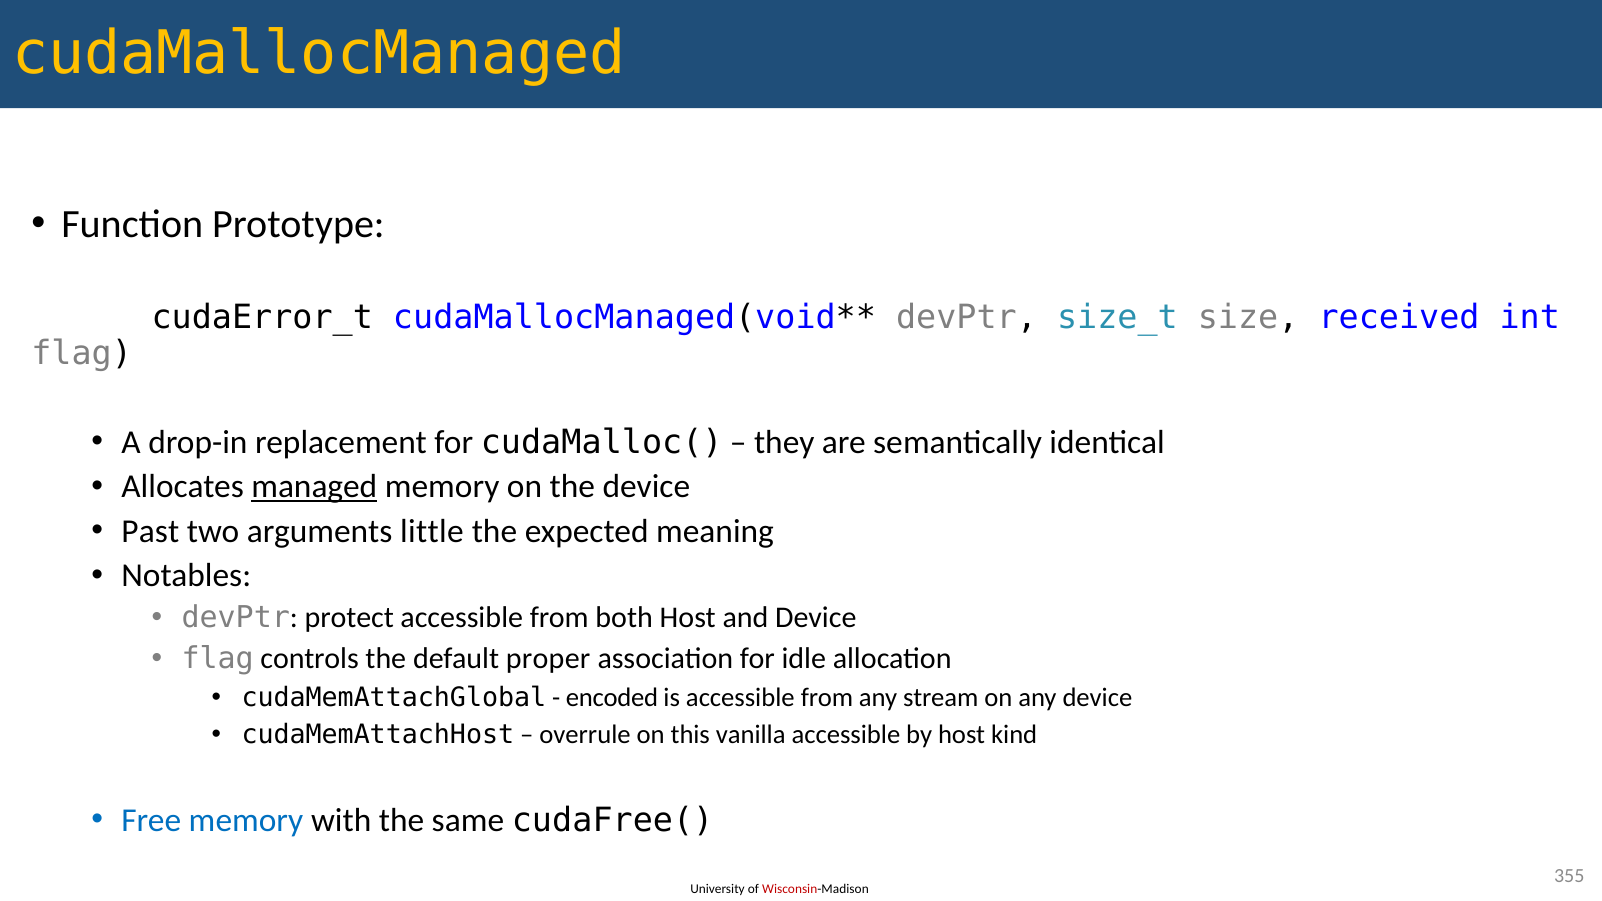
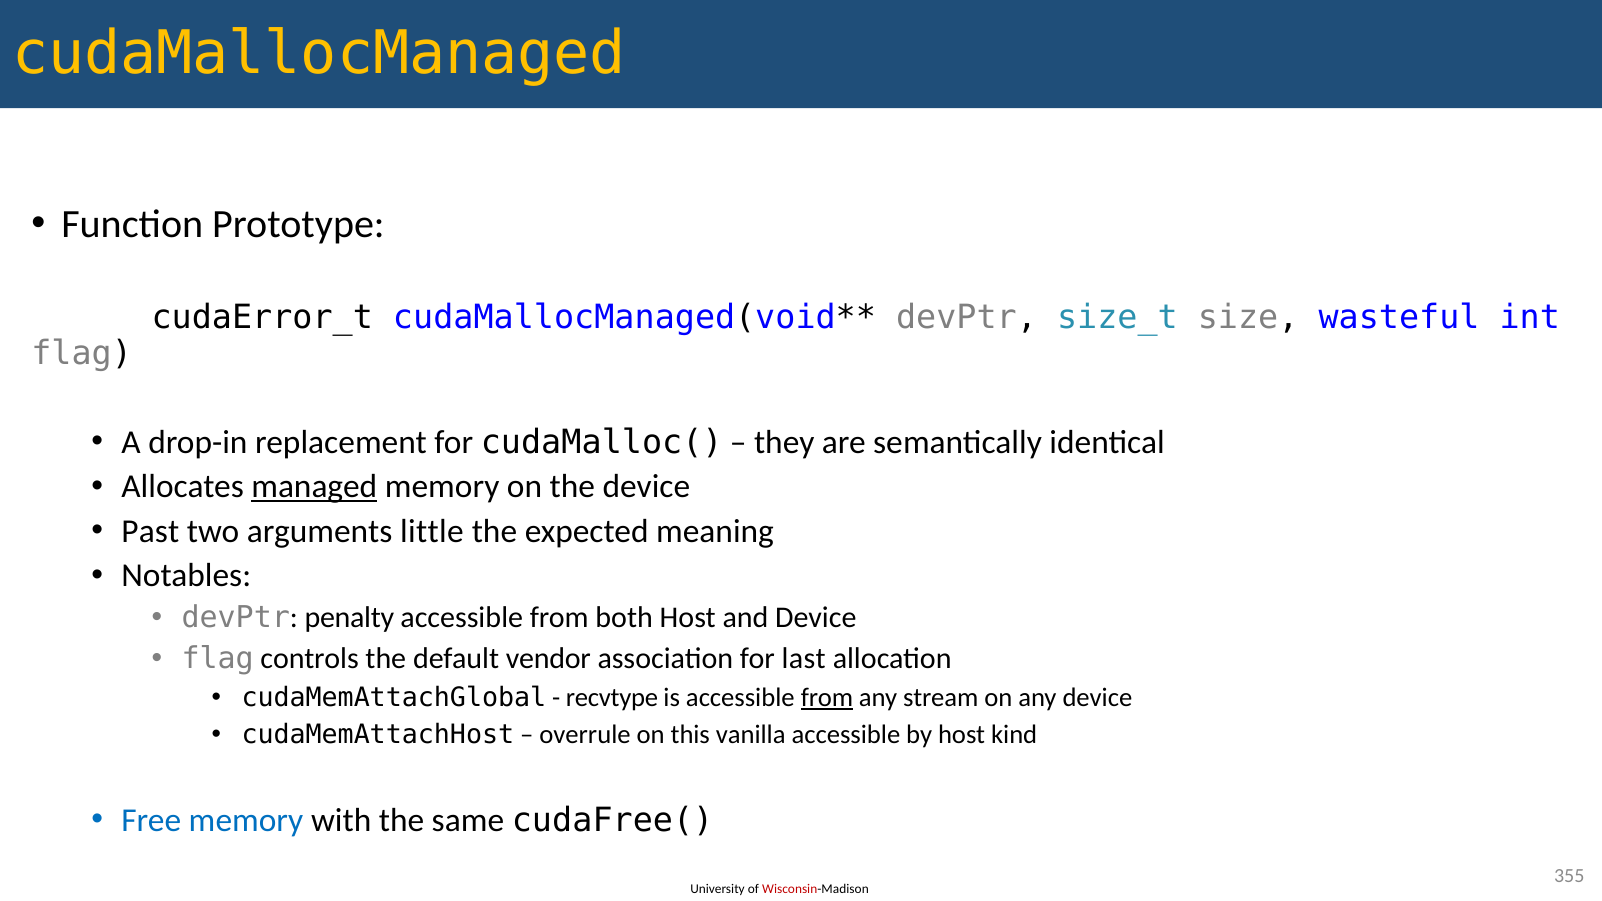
received: received -> wasteful
protect: protect -> penalty
proper: proper -> vendor
idle: idle -> last
encoded: encoded -> recvtype
from at (827, 698) underline: none -> present
